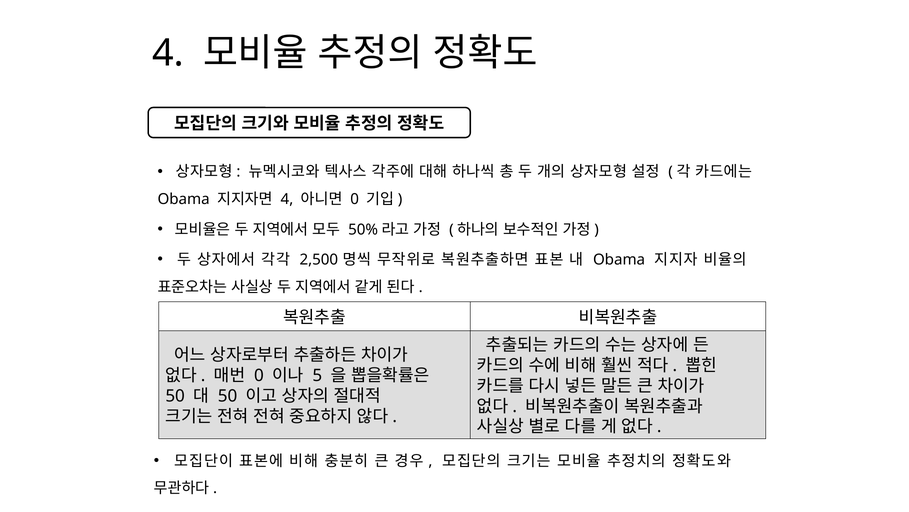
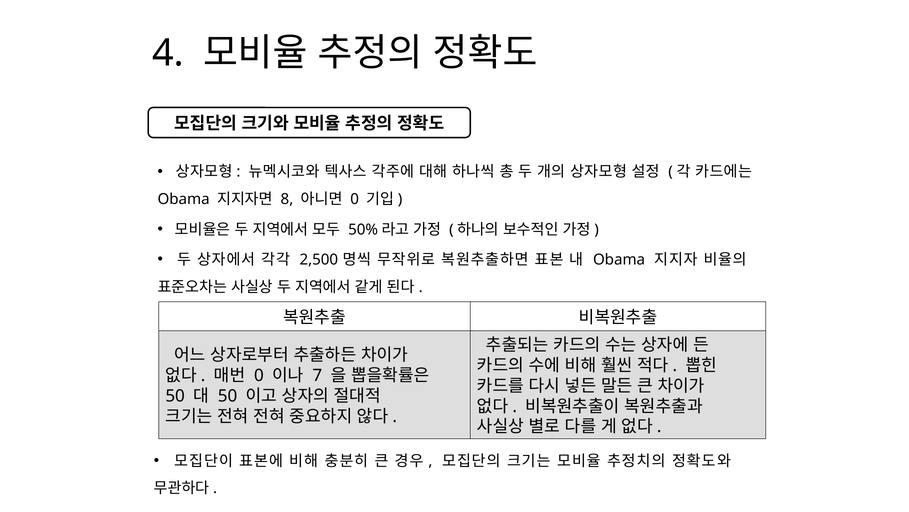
4 at (287, 199): 4 -> 8
5: 5 -> 7
